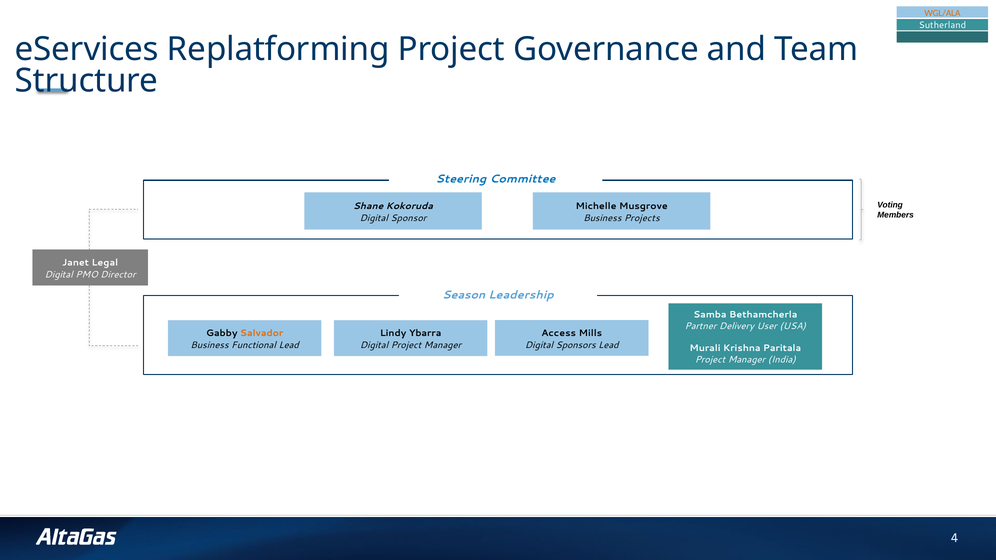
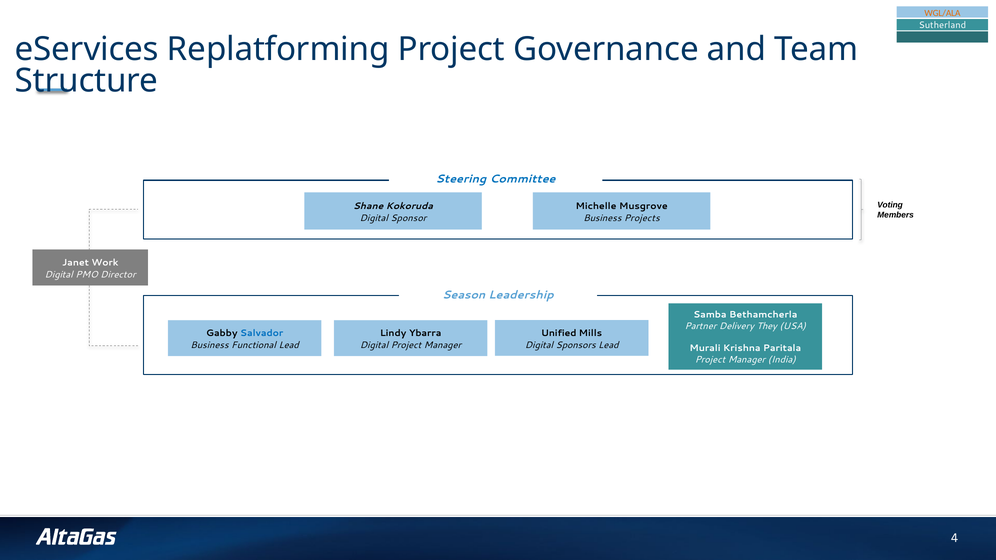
Legal: Legal -> Work
User: User -> They
Access: Access -> Unified
Salvador colour: orange -> blue
